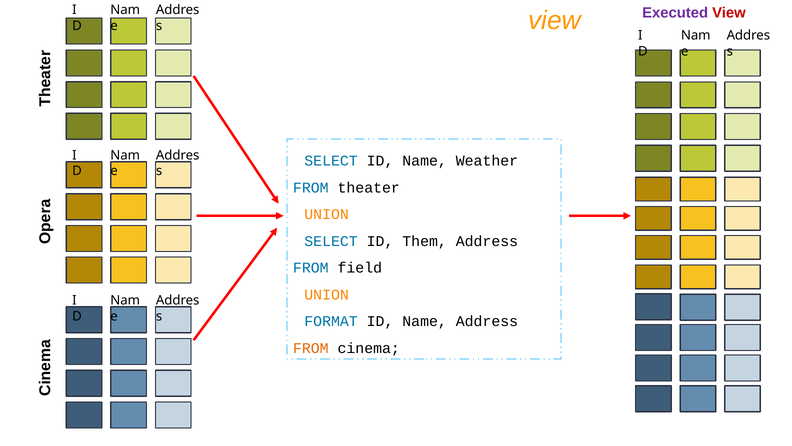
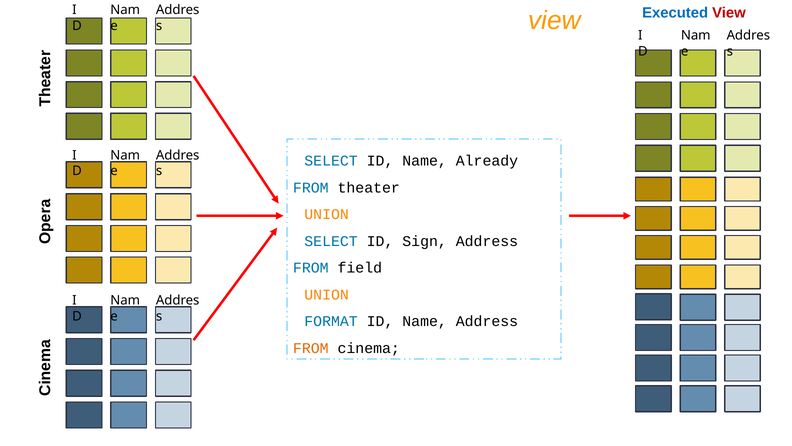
Executed colour: purple -> blue
Weather: Weather -> Already
Them: Them -> Sign
